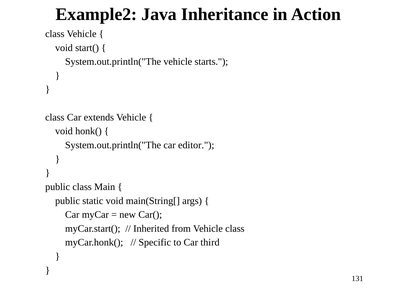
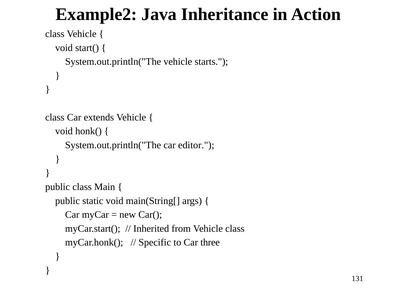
third: third -> three
